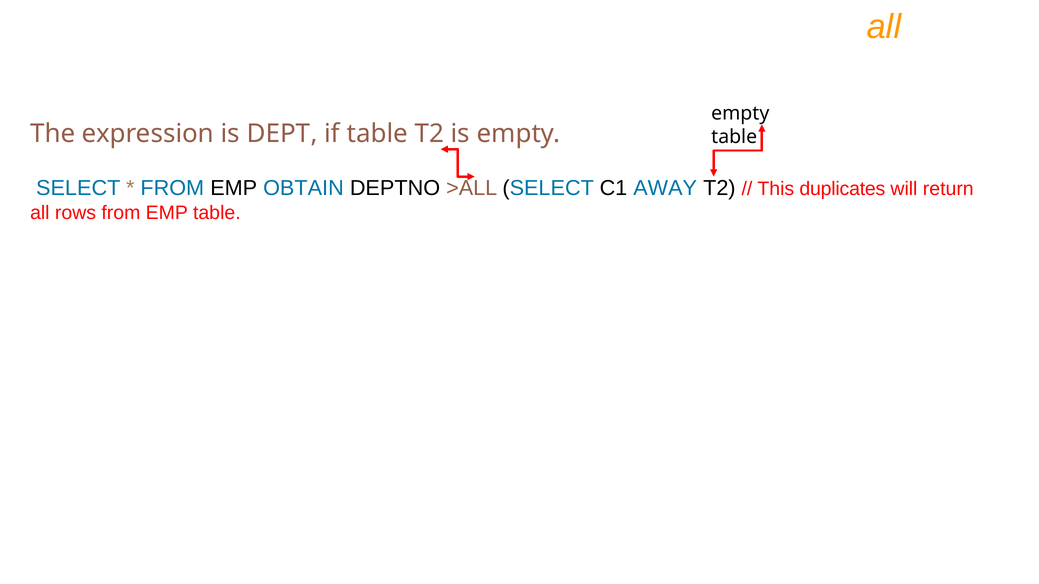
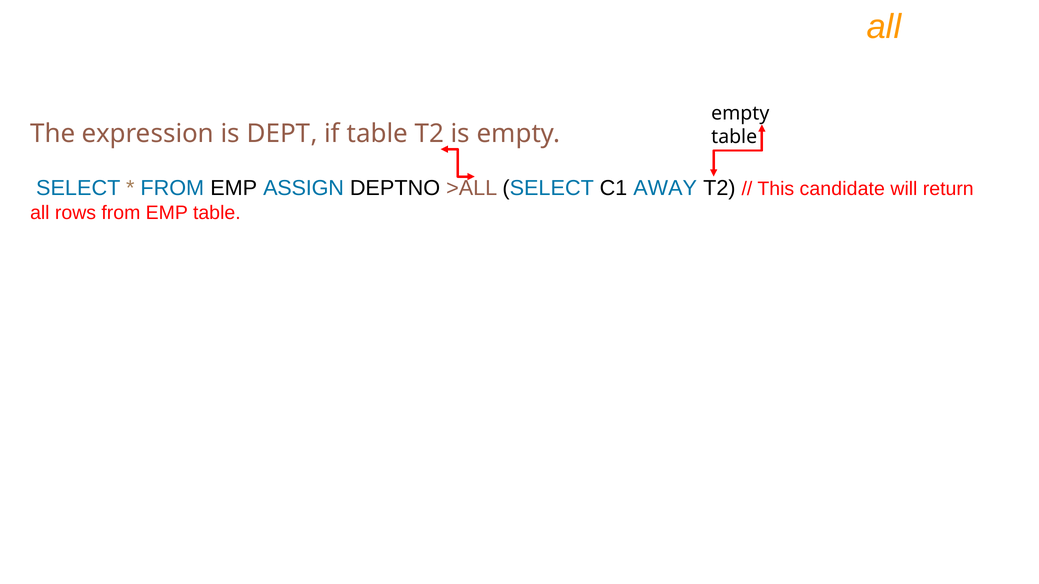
OBTAIN: OBTAIN -> ASSIGN
duplicates: duplicates -> candidate
